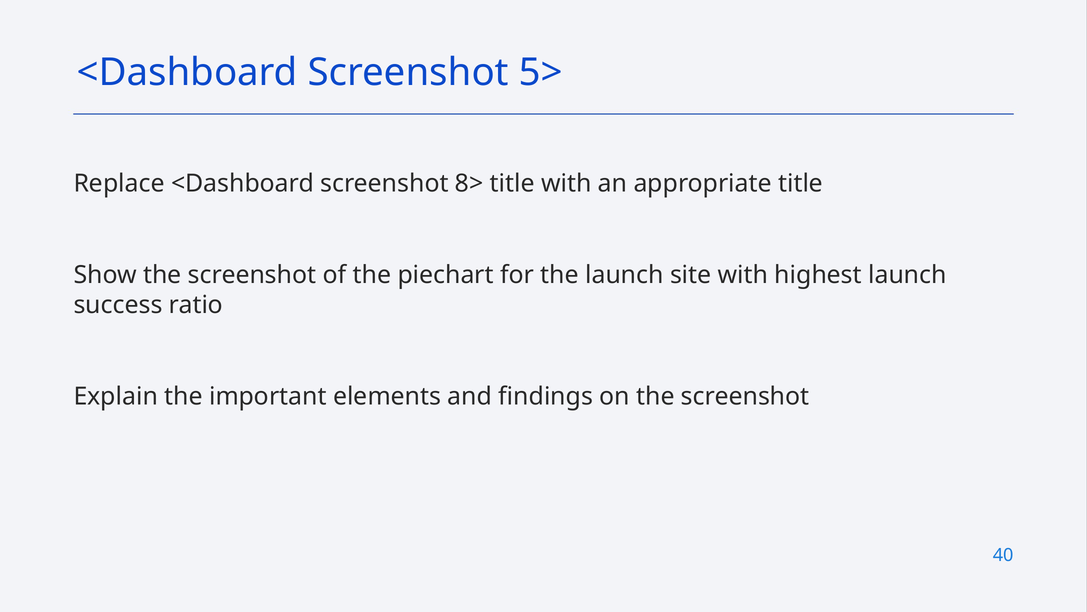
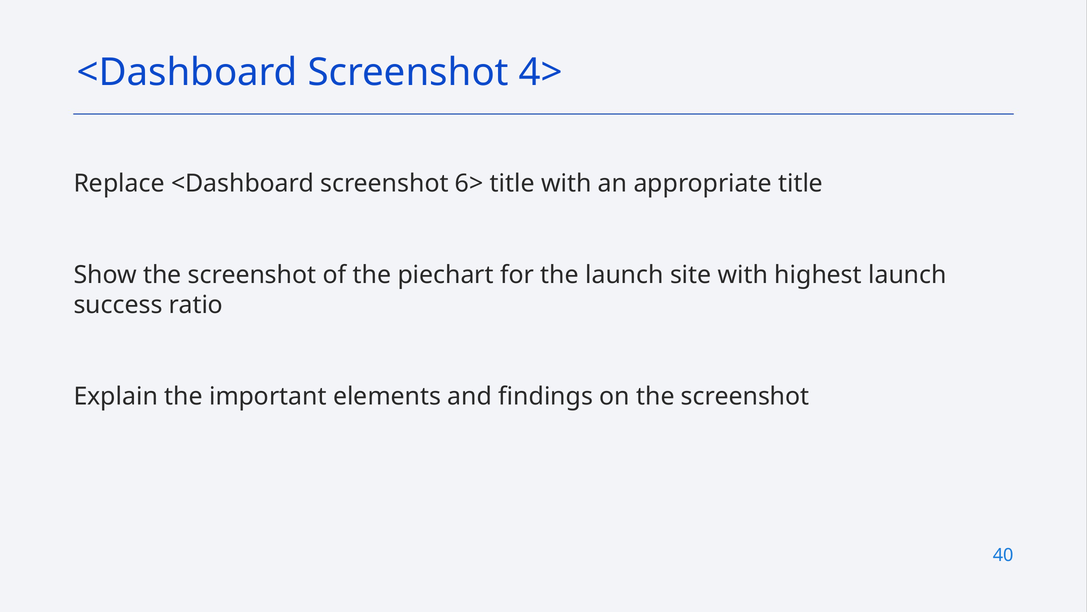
5>: 5> -> 4>
8>: 8> -> 6>
